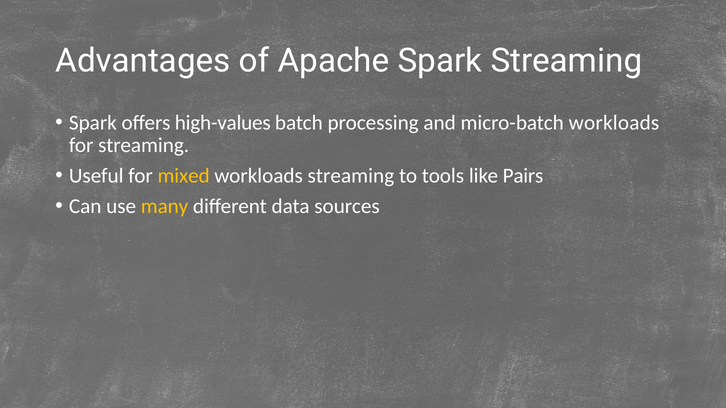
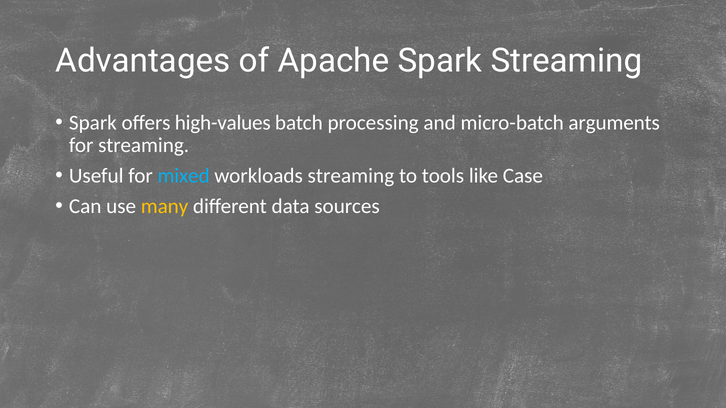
micro-batch workloads: workloads -> arguments
mixed colour: yellow -> light blue
Pairs: Pairs -> Case
